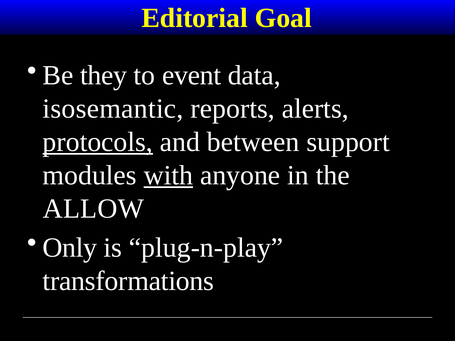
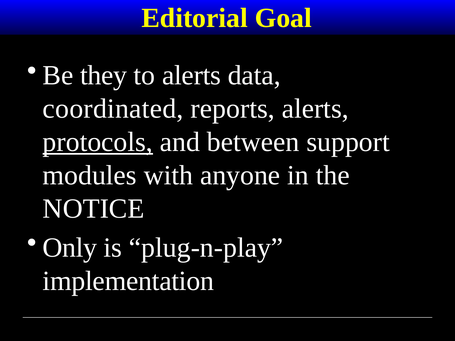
to event: event -> alerts
isosemantic: isosemantic -> coordinated
with underline: present -> none
ALLOW: ALLOW -> NOTICE
transformations: transformations -> implementation
